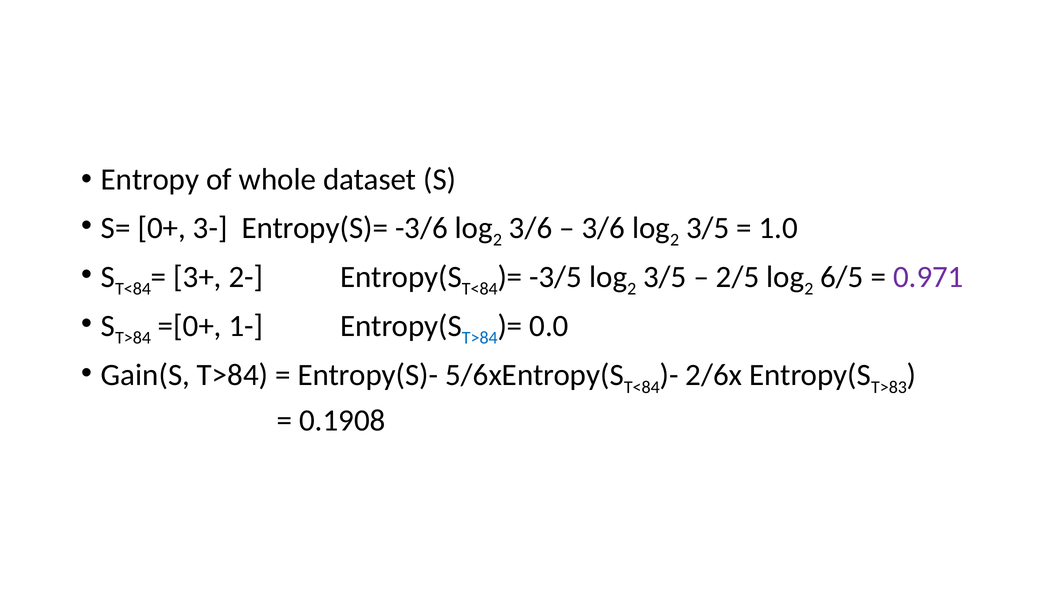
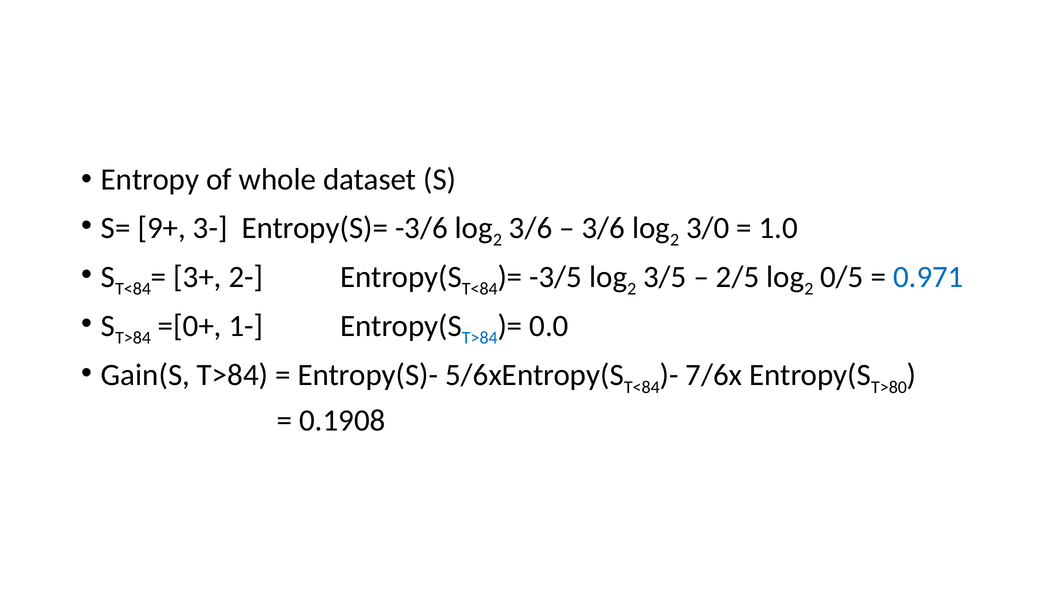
0+: 0+ -> 9+
3/5 at (708, 228): 3/5 -> 3/0
6/5: 6/5 -> 0/5
0.971 colour: purple -> blue
2/6x: 2/6x -> 7/6x
T>83: T>83 -> T>80
